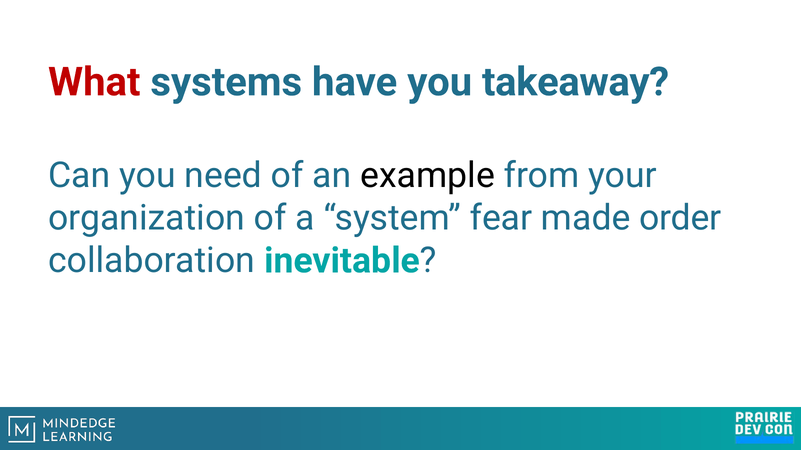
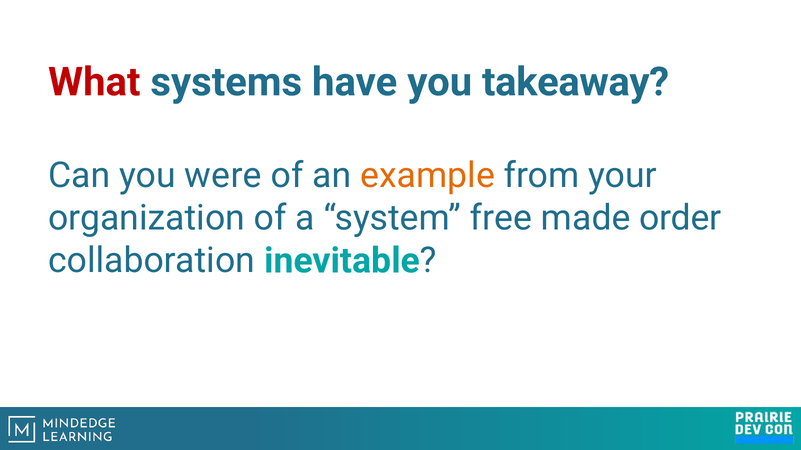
need: need -> were
example colour: black -> orange
fear: fear -> free
